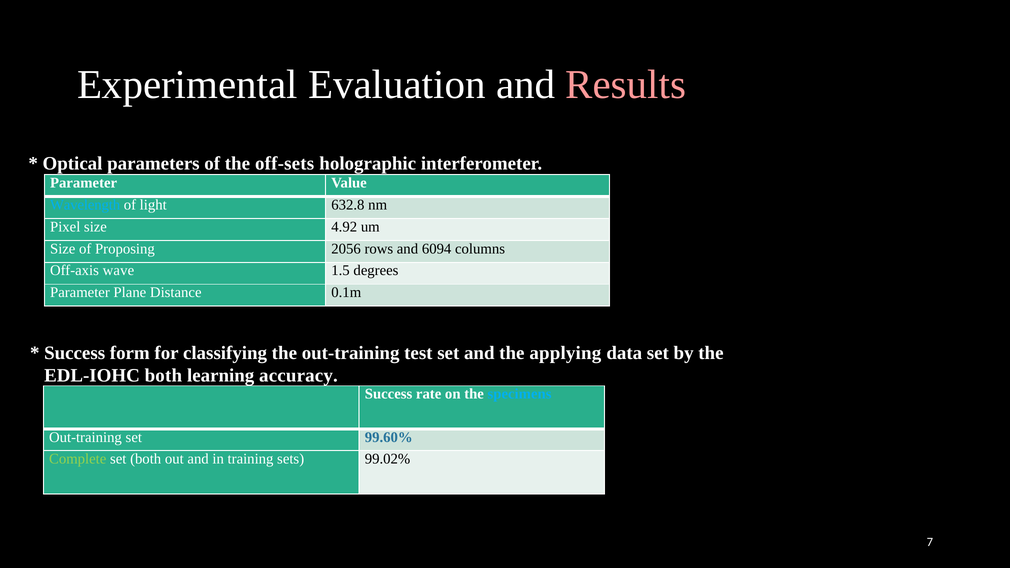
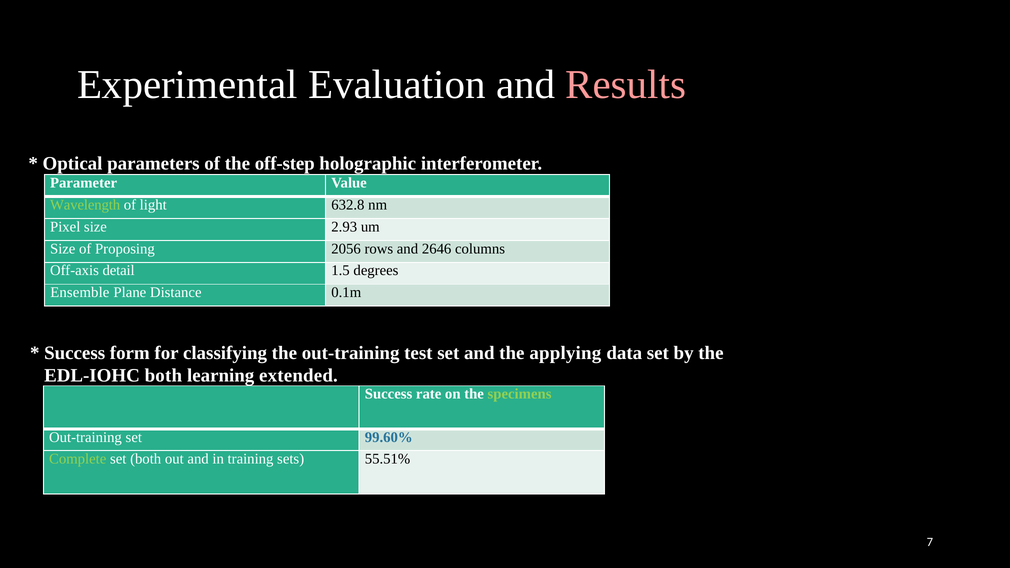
off-sets: off-sets -> off-step
Wavelength colour: light blue -> light green
4.92: 4.92 -> 2.93
6094: 6094 -> 2646
wave: wave -> detail
Parameter at (80, 293): Parameter -> Ensemble
accuracy: accuracy -> extended
specimens colour: light blue -> light green
99.02%: 99.02% -> 55.51%
